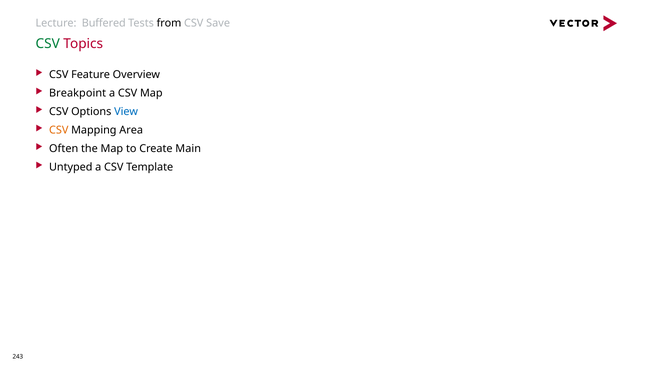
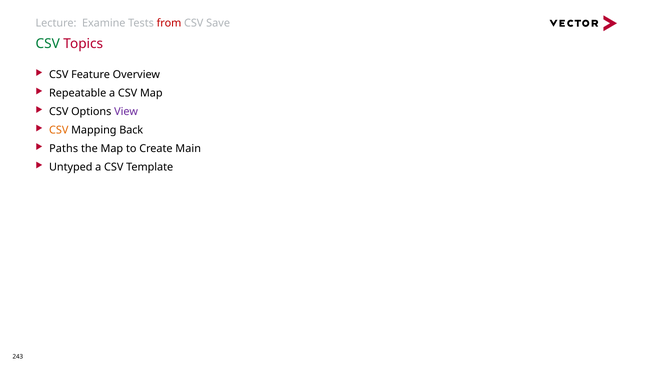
Buffered: Buffered -> Examine
from colour: black -> red
Breakpoint: Breakpoint -> Repeatable
View colour: blue -> purple
Area: Area -> Back
Often: Often -> Paths
